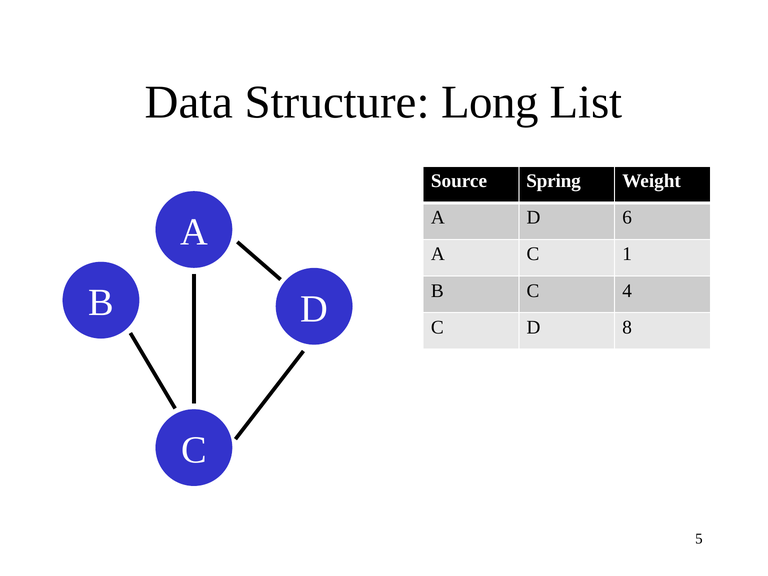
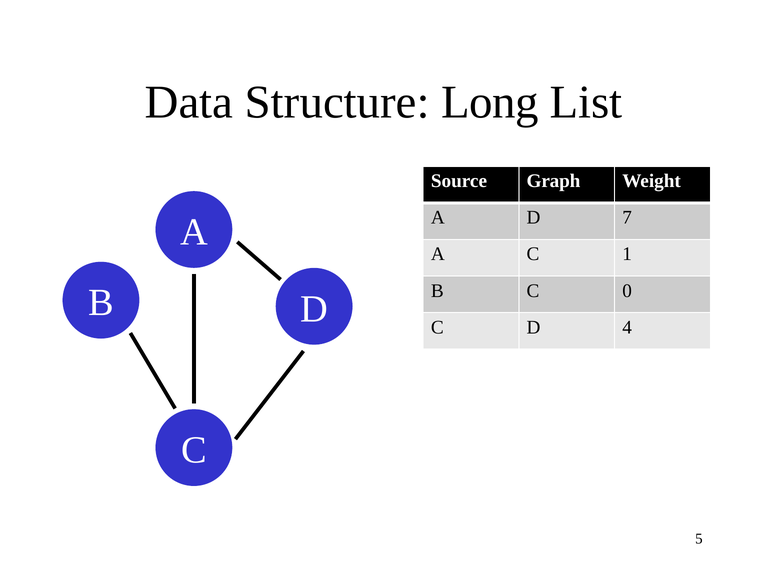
Spring: Spring -> Graph
6: 6 -> 7
4: 4 -> 0
8: 8 -> 4
